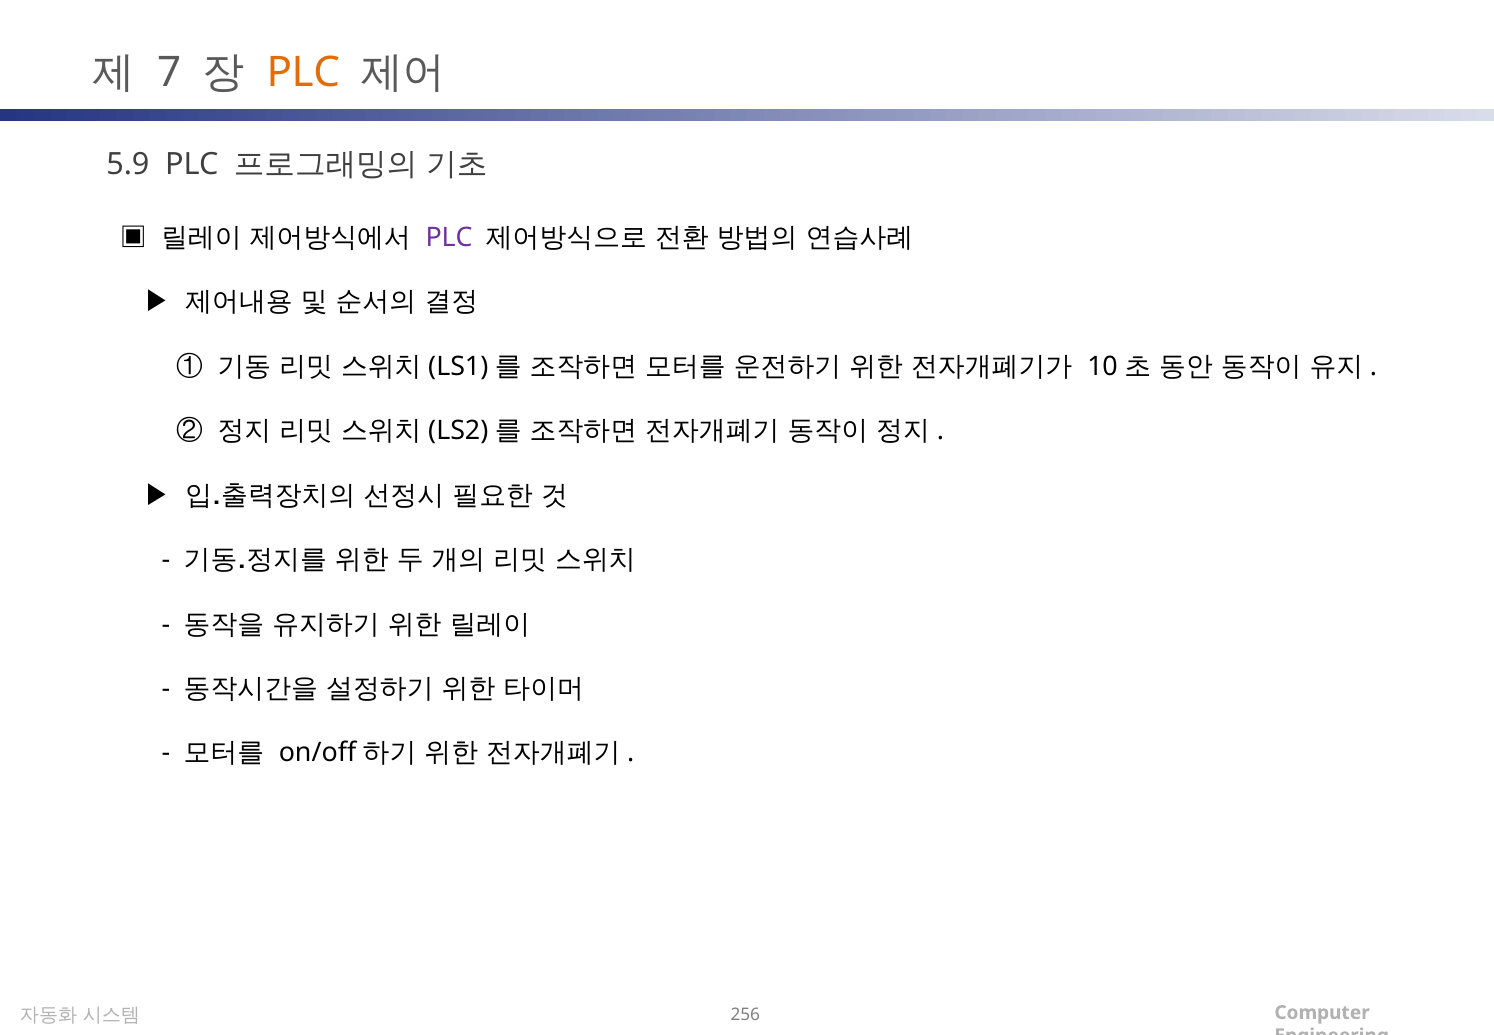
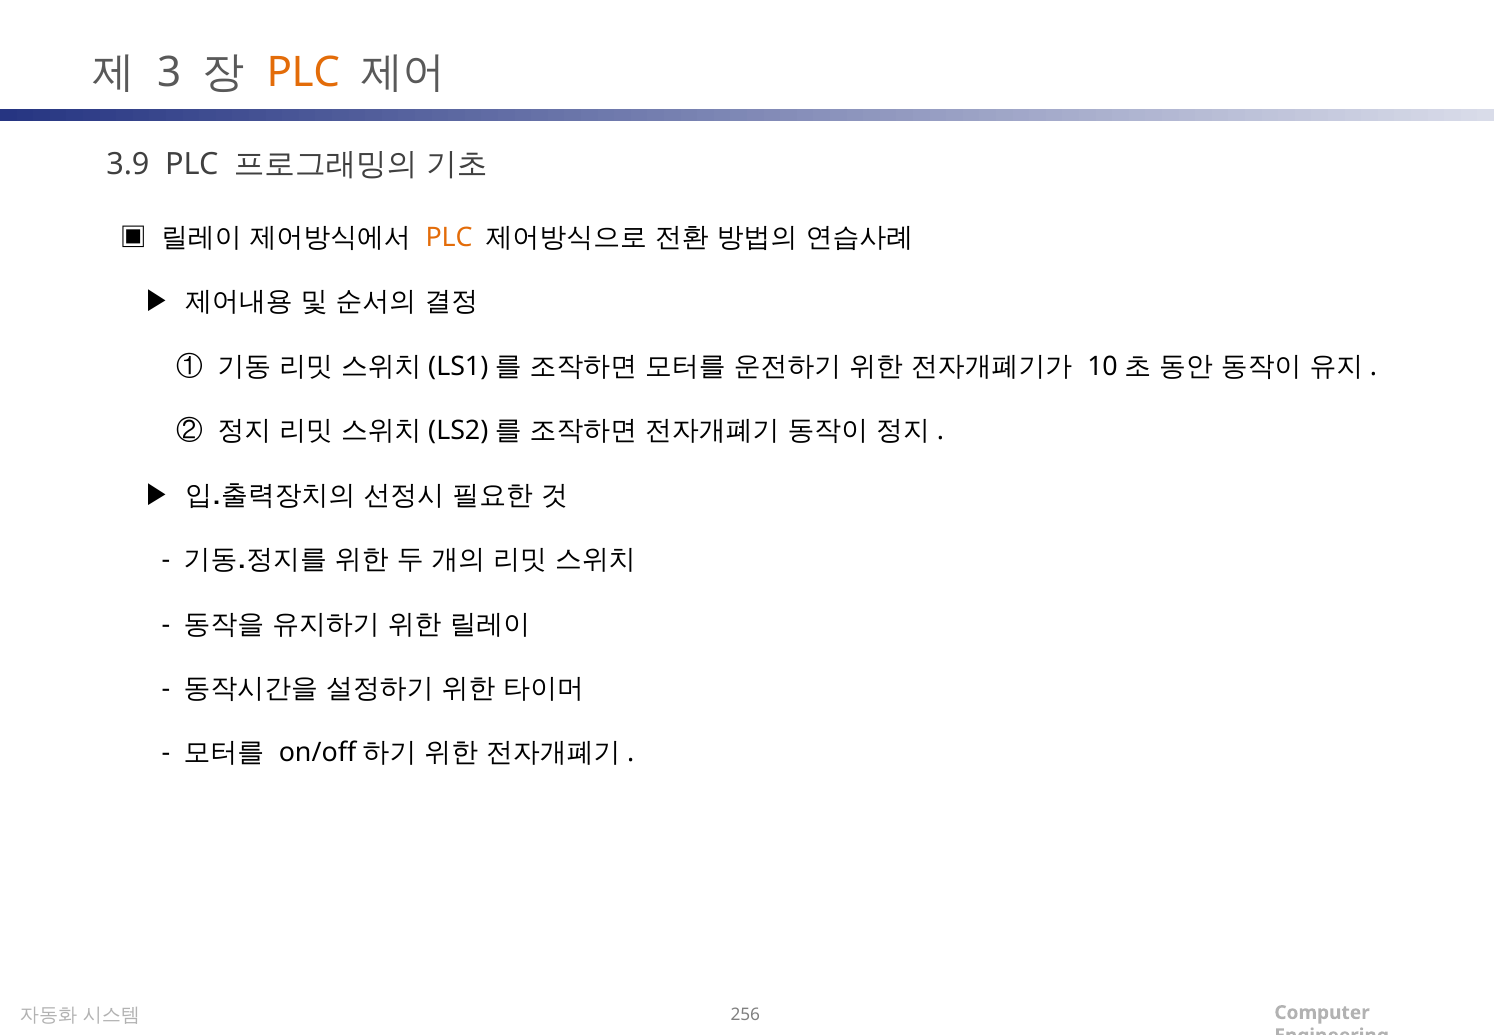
7: 7 -> 3
5.9: 5.9 -> 3.9
PLC at (449, 237) colour: purple -> orange
